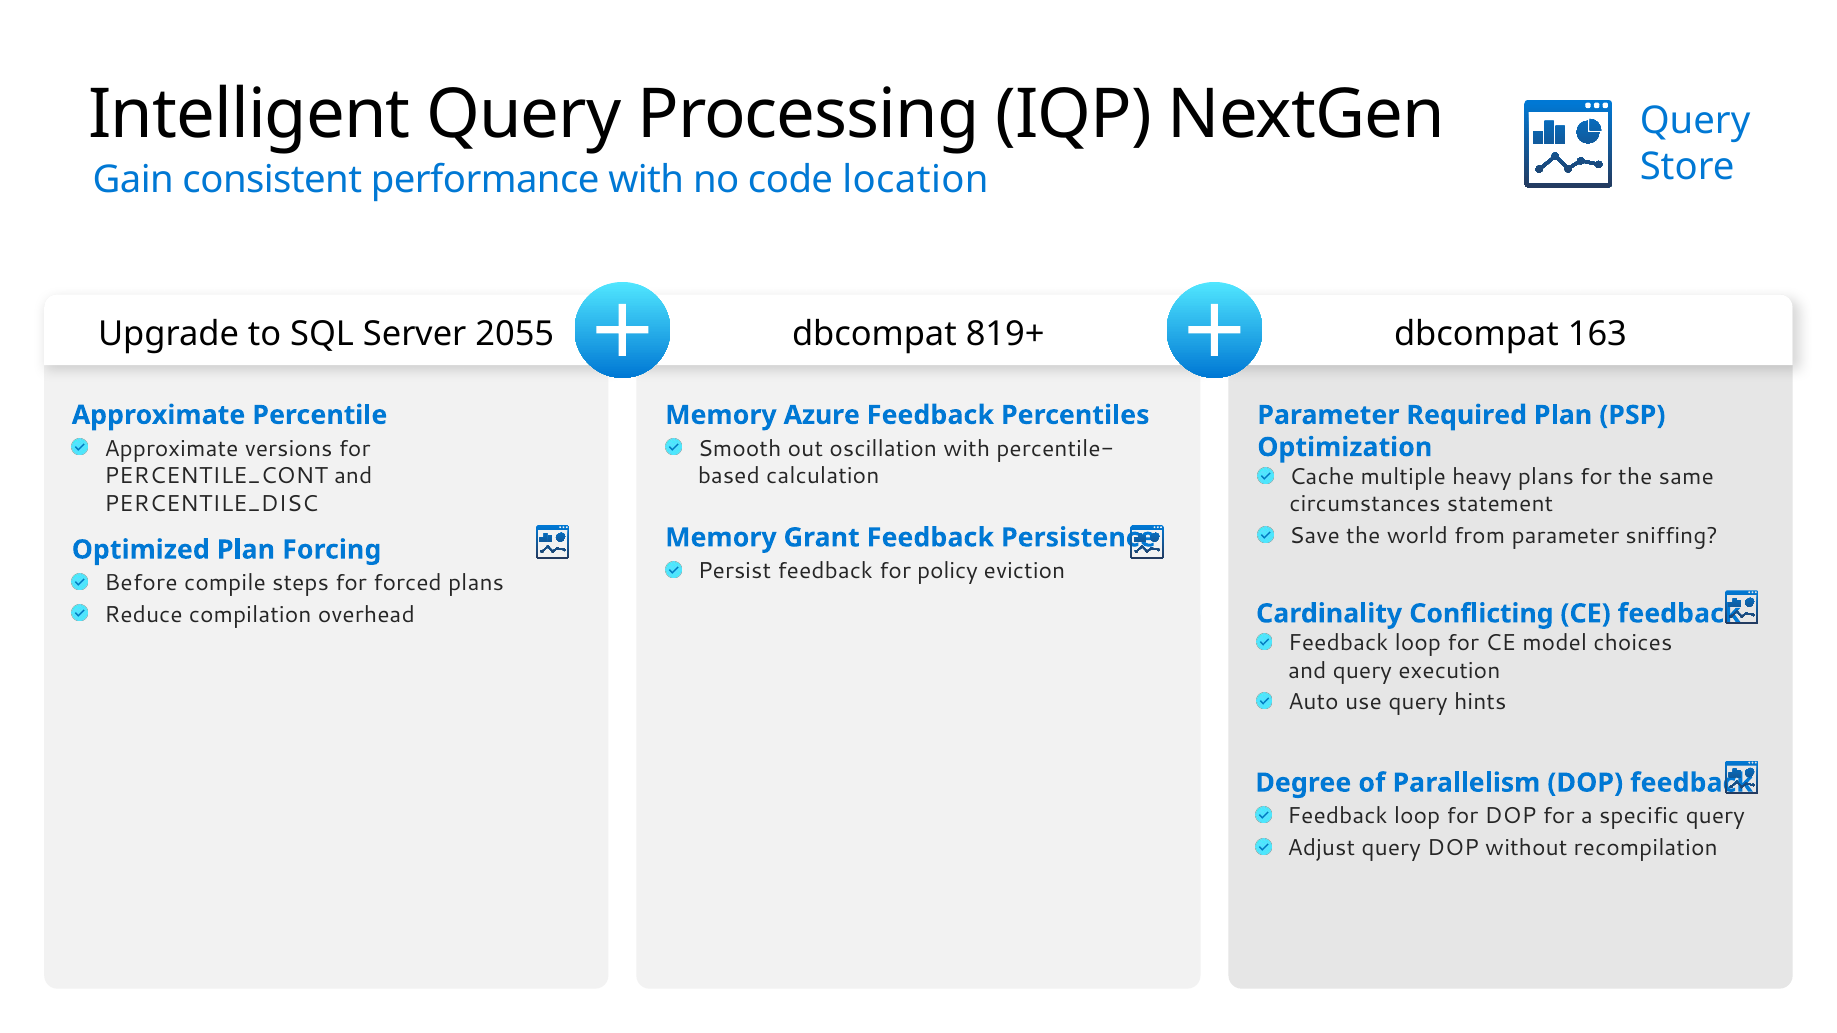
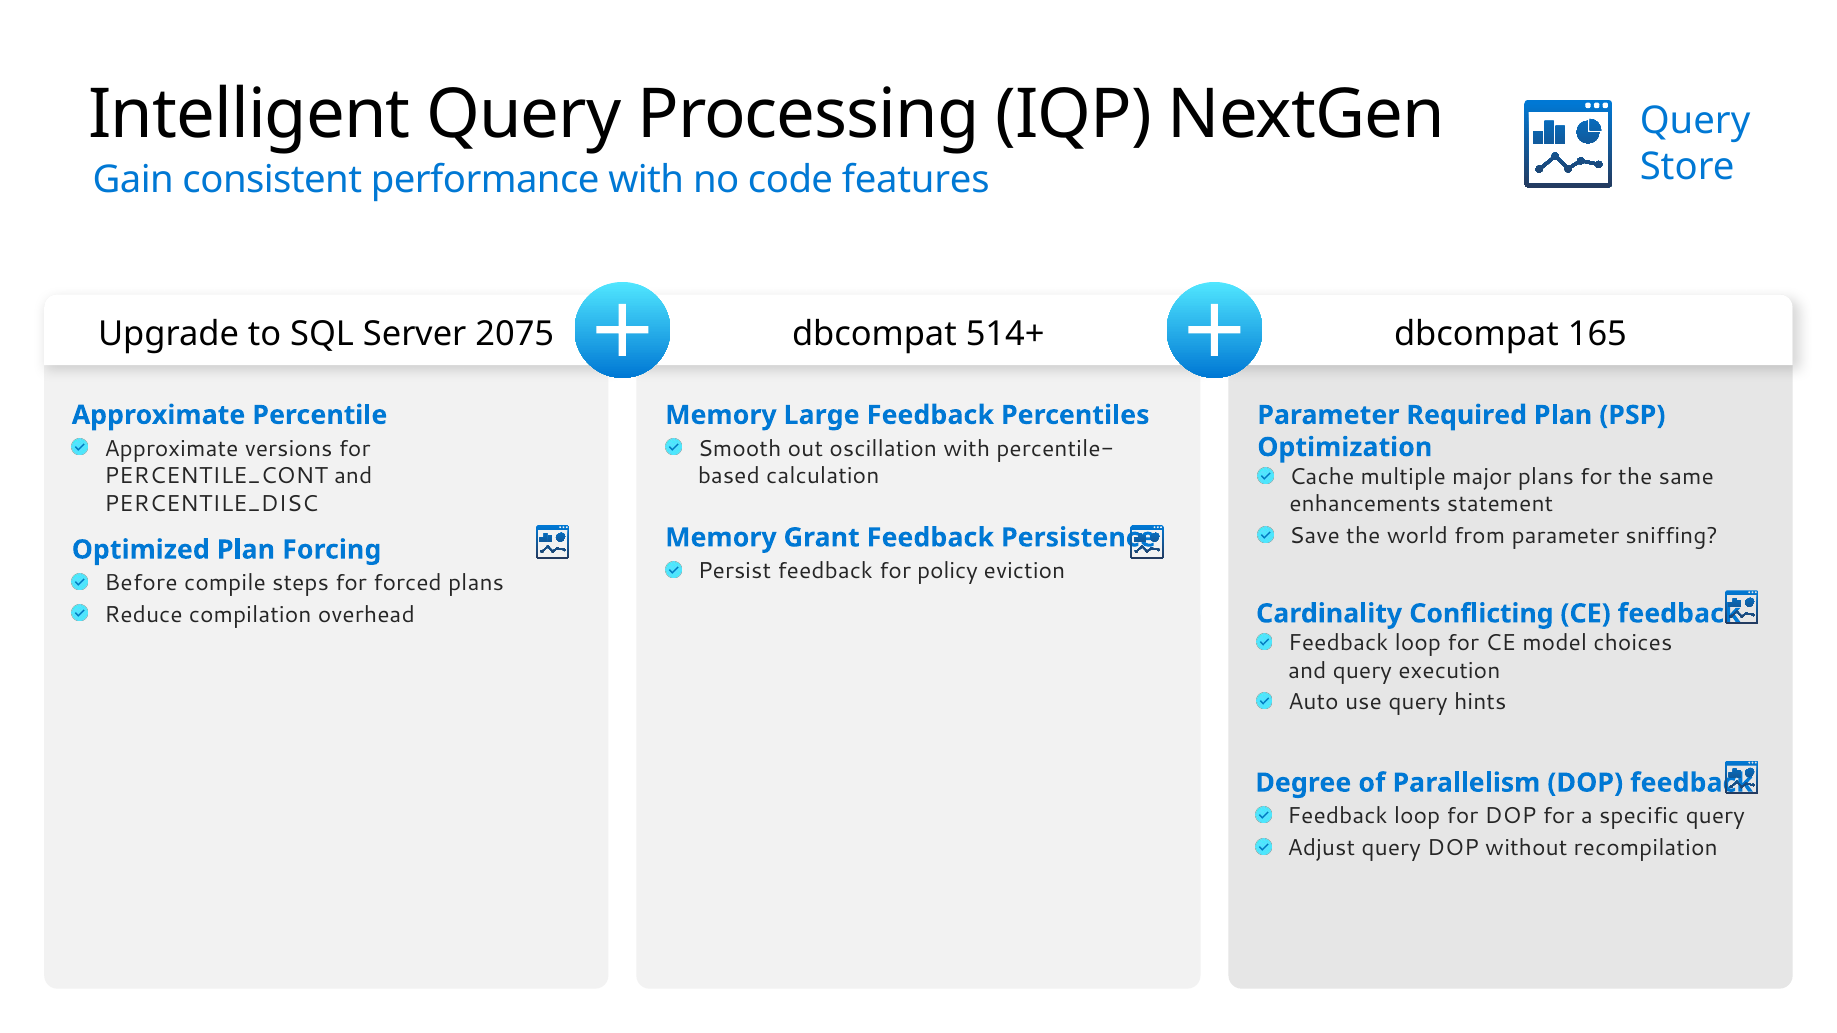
location: location -> features
2055: 2055 -> 2075
819+: 819+ -> 514+
163: 163 -> 165
Azure: Azure -> Large
heavy: heavy -> major
circumstances: circumstances -> enhancements
